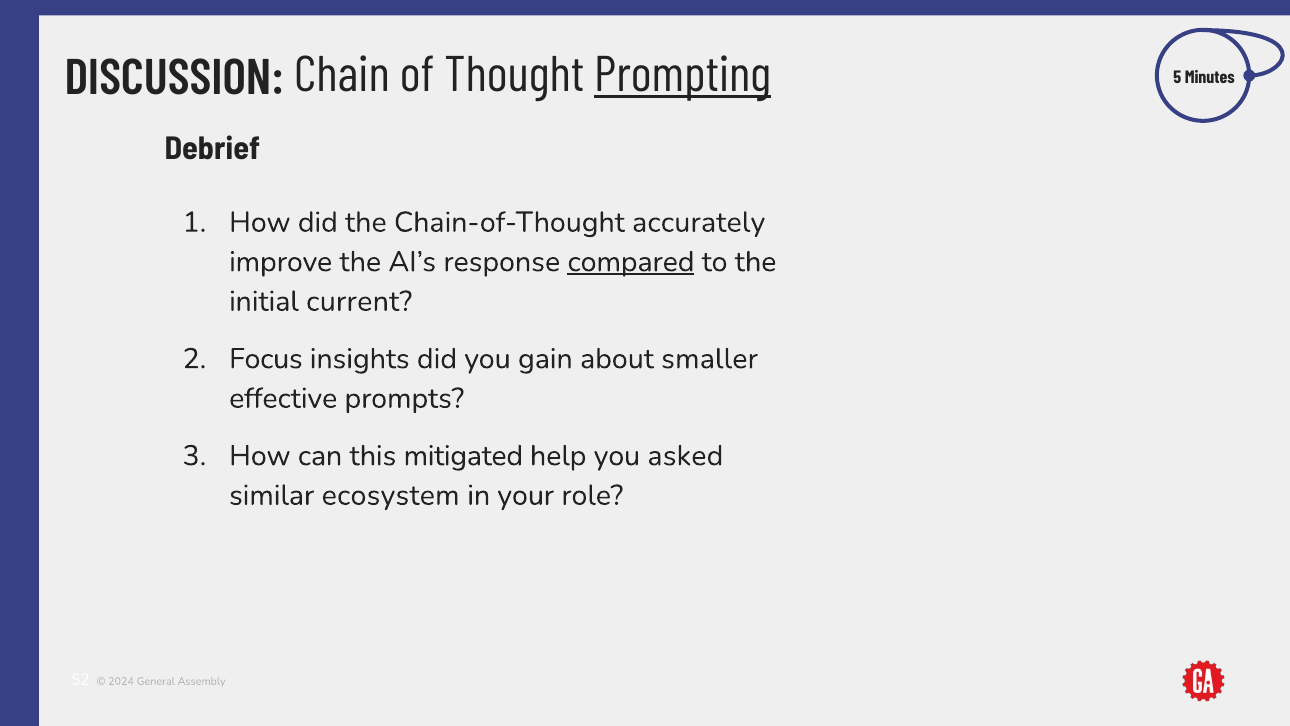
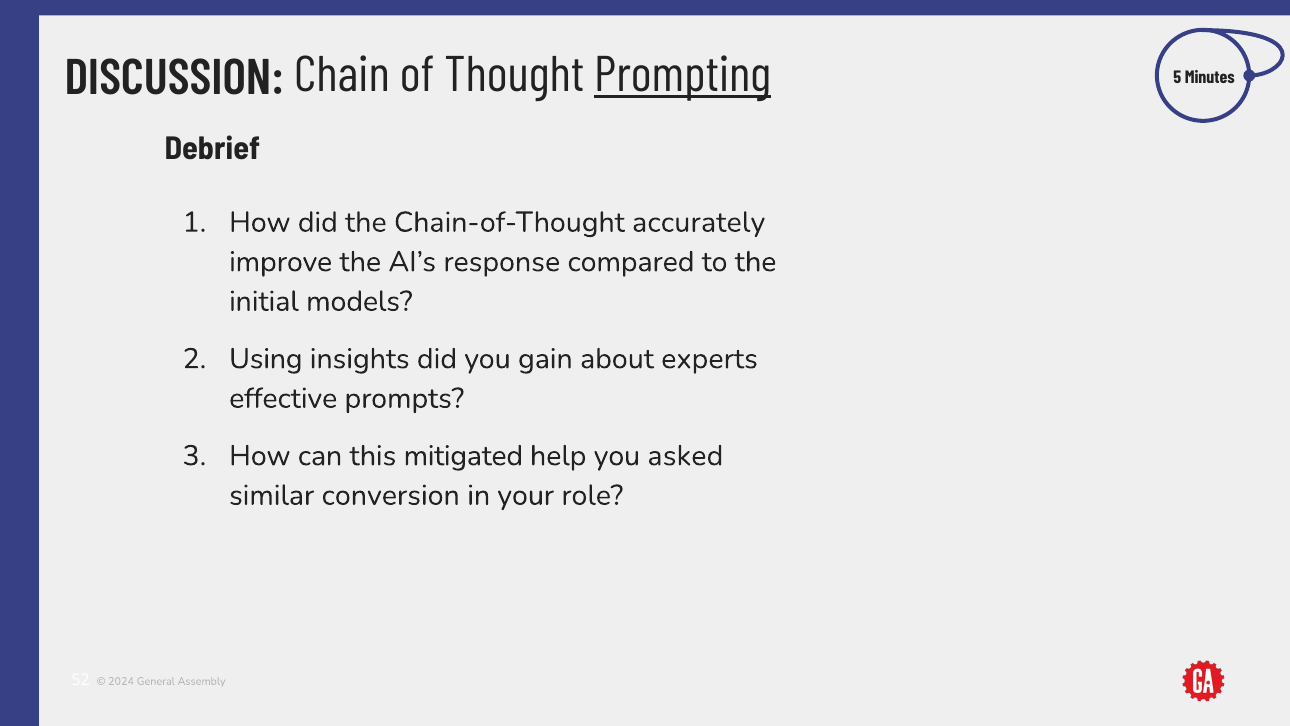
compared underline: present -> none
current: current -> models
Focus: Focus -> Using
smaller: smaller -> experts
ecosystem: ecosystem -> conversion
